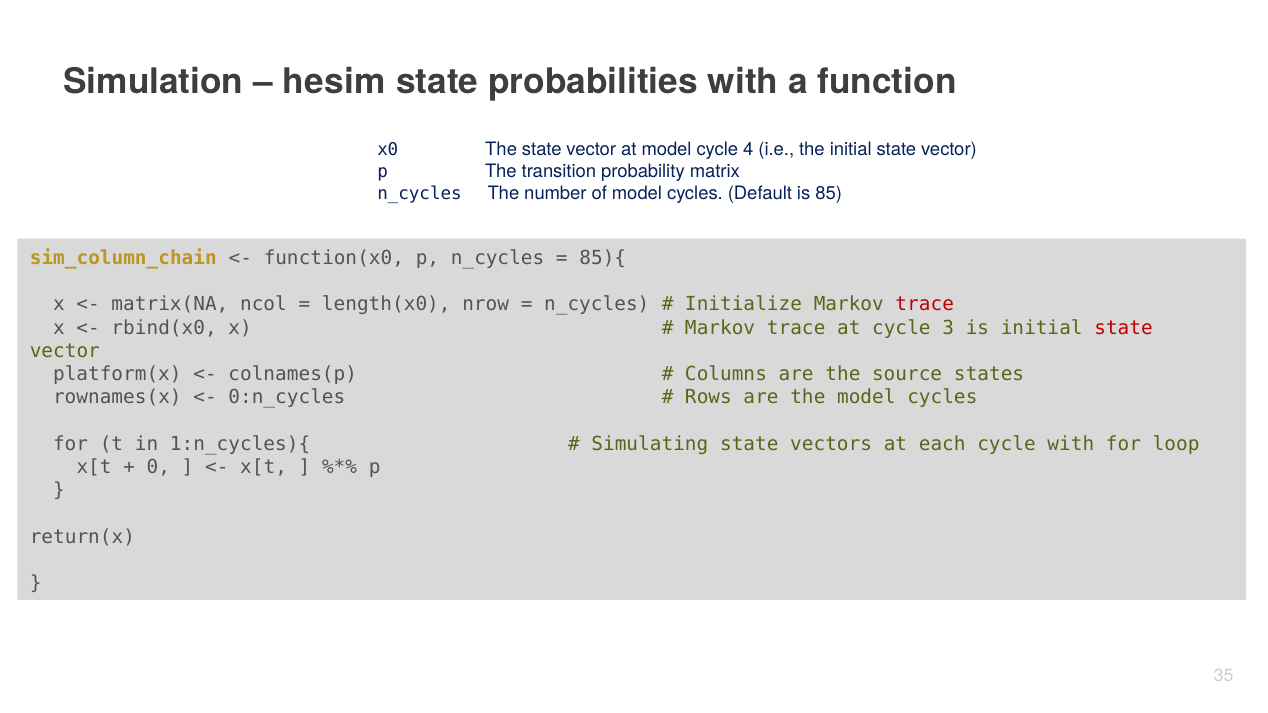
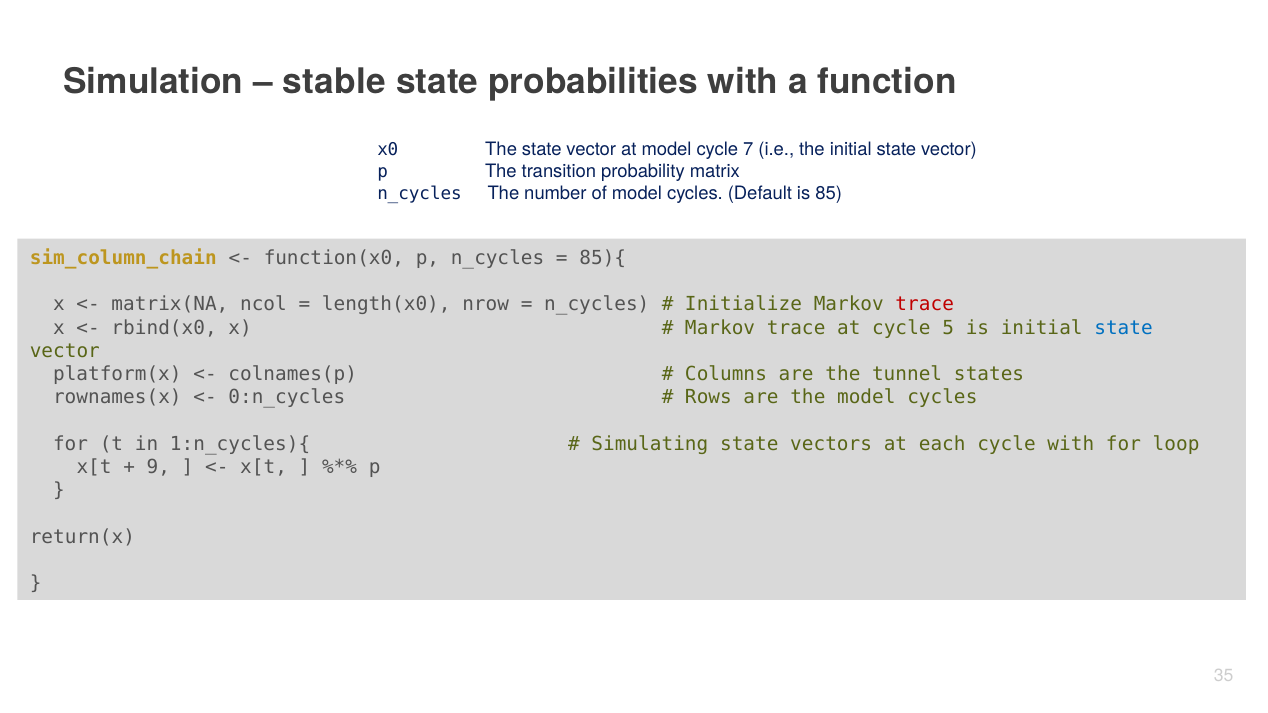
hesim: hesim -> stable
4: 4 -> 7
3: 3 -> 5
state at (1124, 328) colour: red -> blue
source: source -> tunnel
0: 0 -> 9
